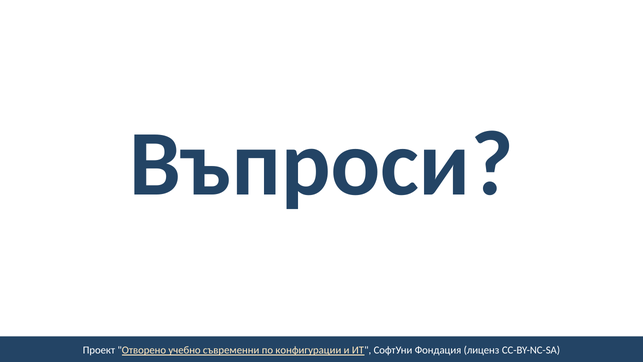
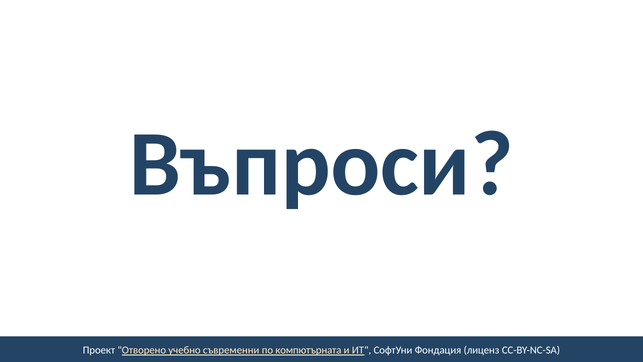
конфигурации: конфигурации -> компютърната
